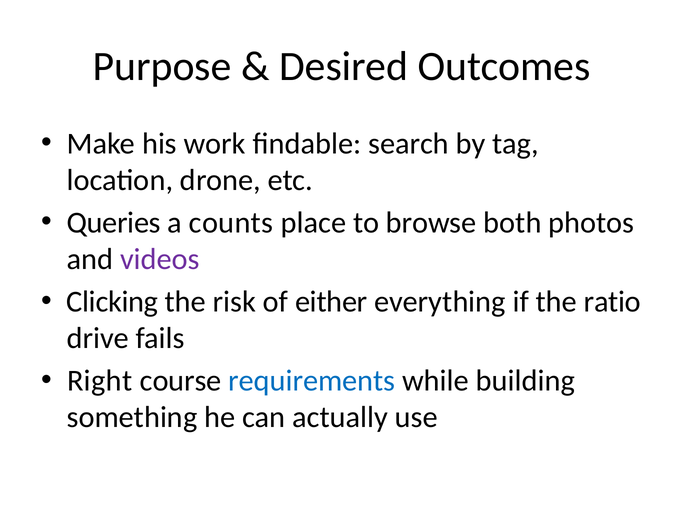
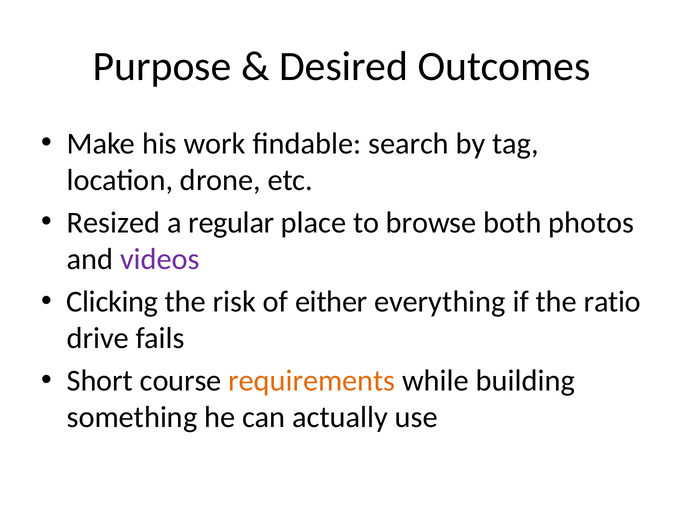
Queries: Queries -> Resized
counts: counts -> regular
Right: Right -> Short
requirements colour: blue -> orange
